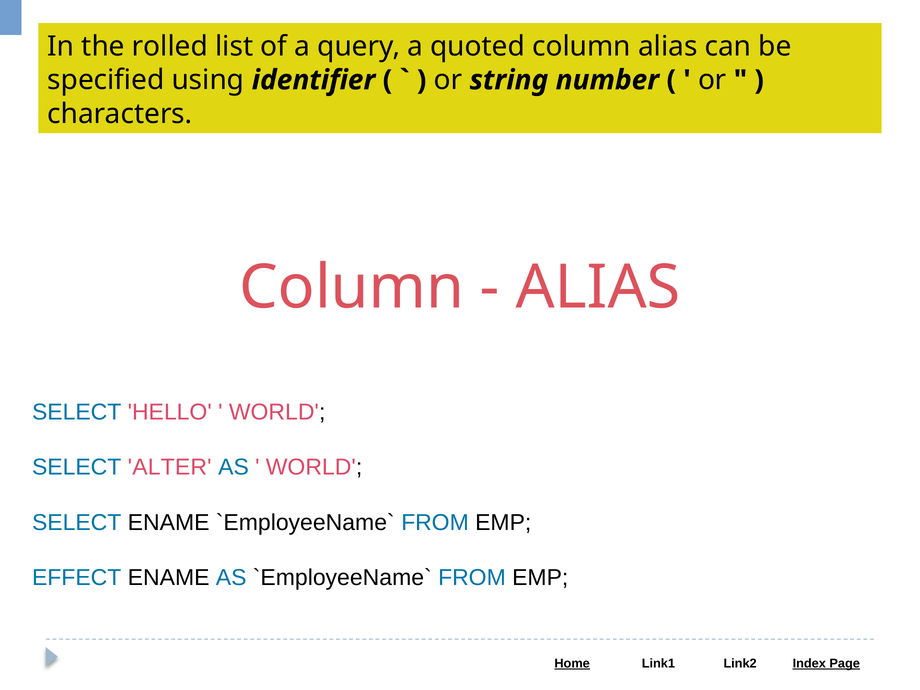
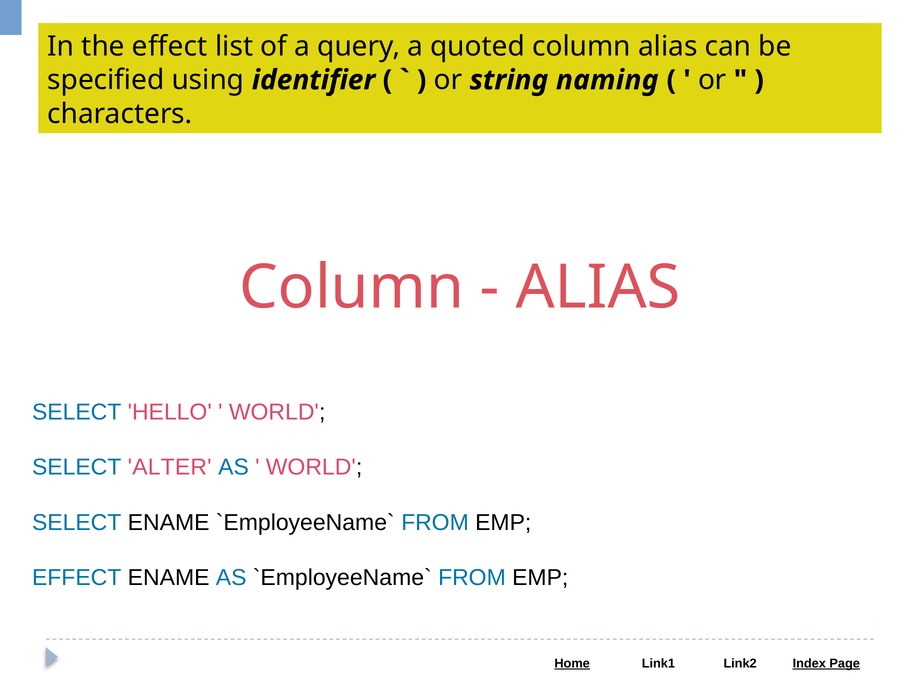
the rolled: rolled -> effect
number: number -> naming
